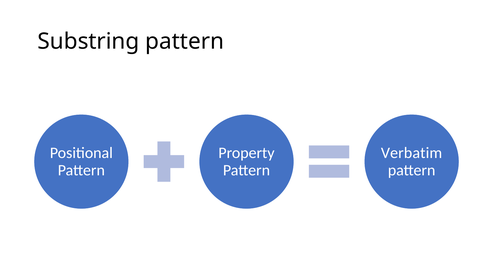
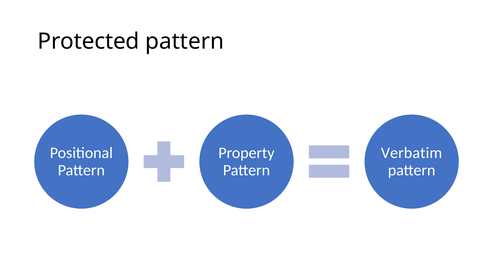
Substring: Substring -> Protected
